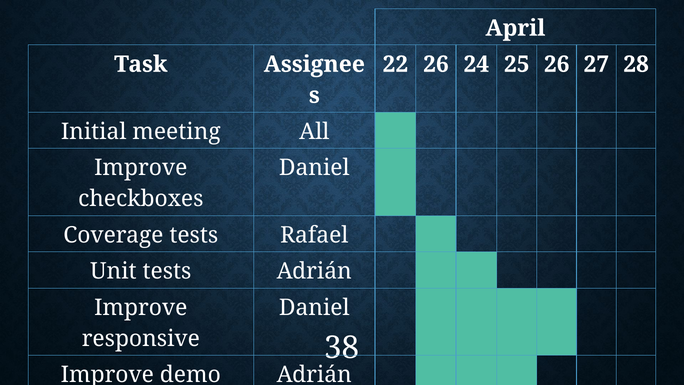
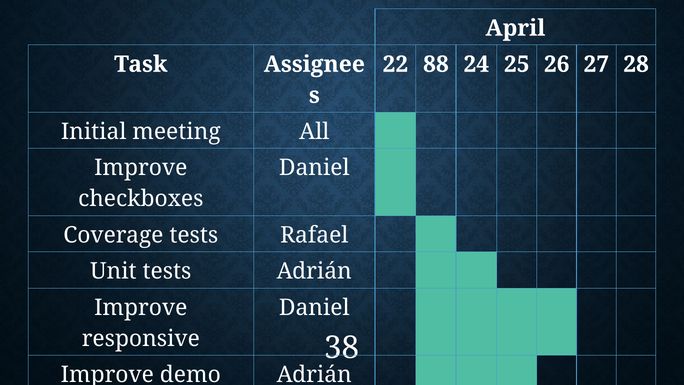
22 26: 26 -> 88
